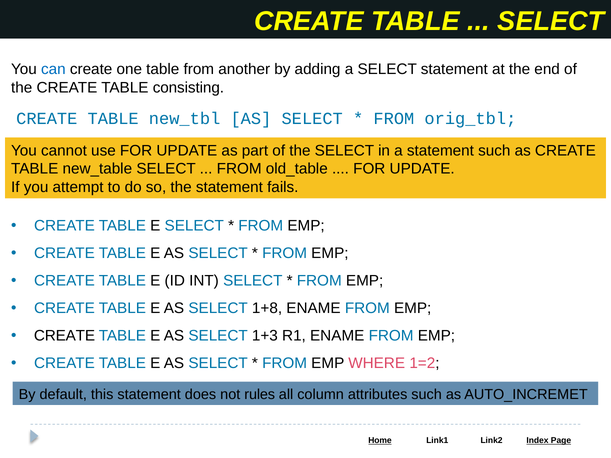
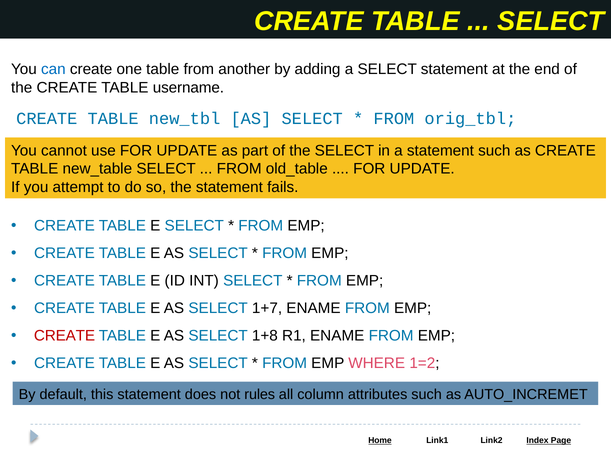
consisting: consisting -> username
1+8: 1+8 -> 1+7
CREATE at (65, 336) colour: black -> red
1+3: 1+3 -> 1+8
